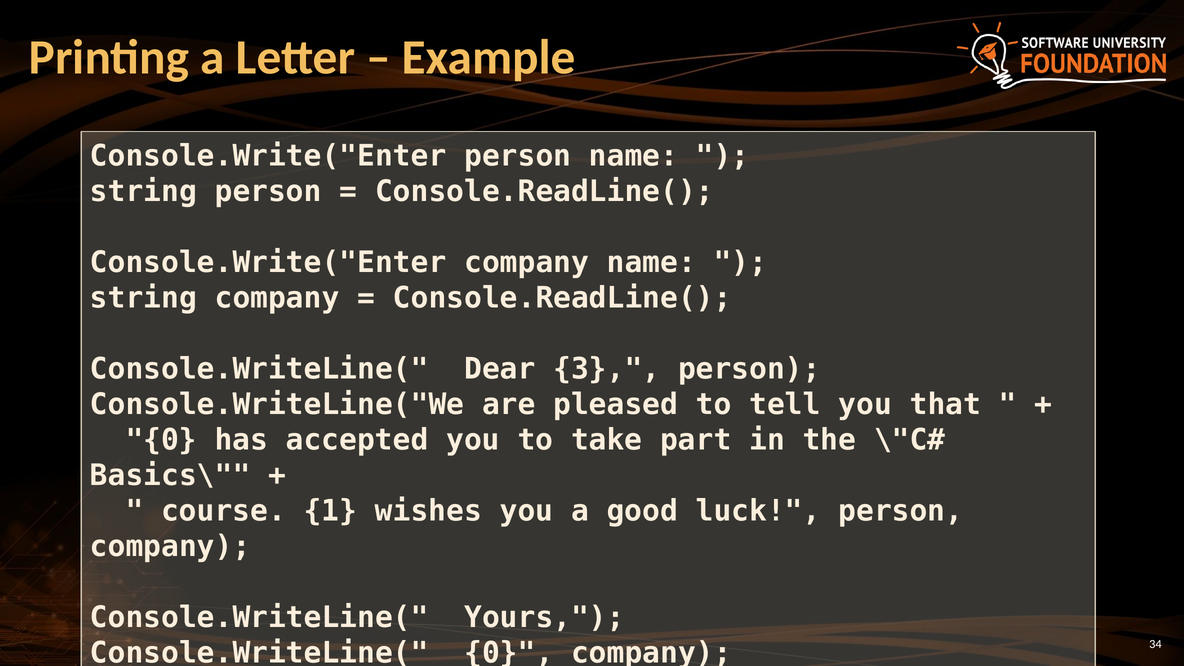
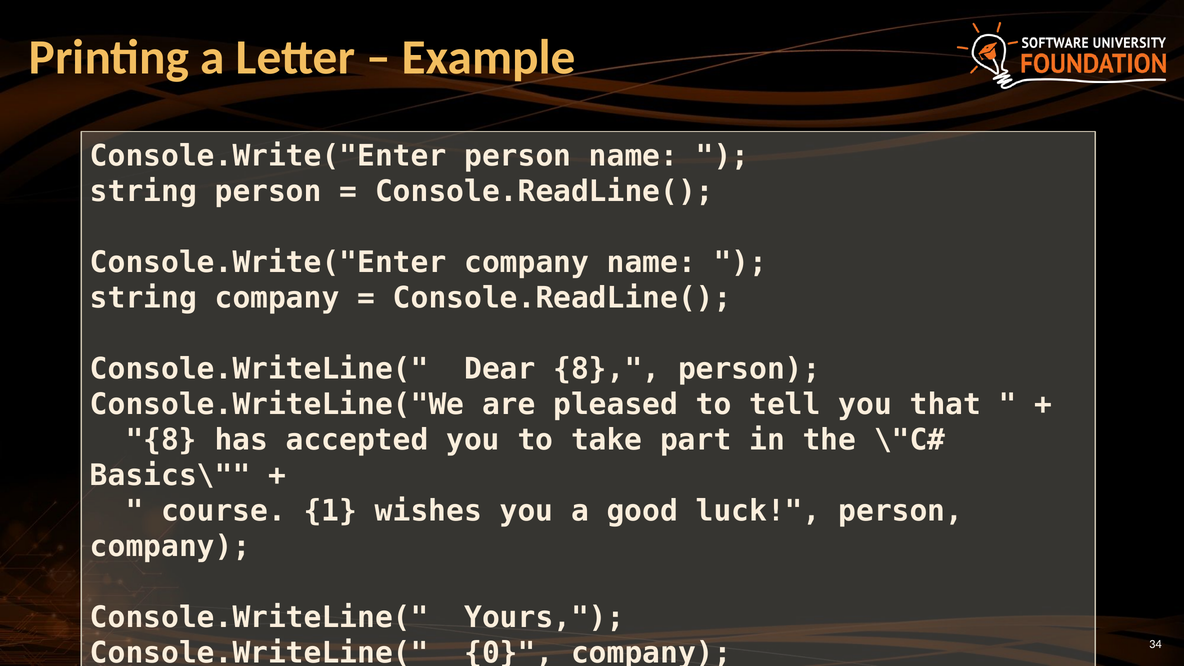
Dear 3: 3 -> 8
0 at (161, 440): 0 -> 8
